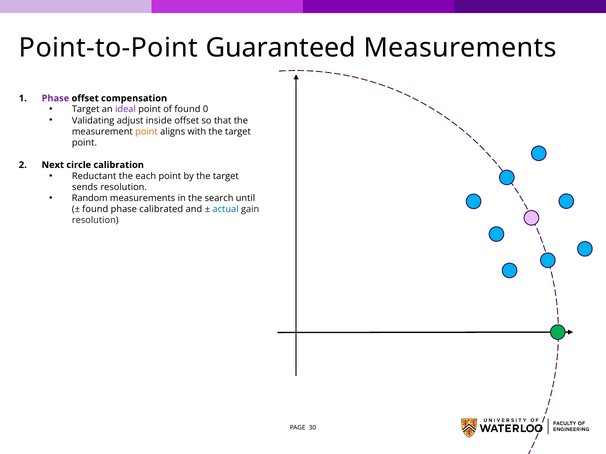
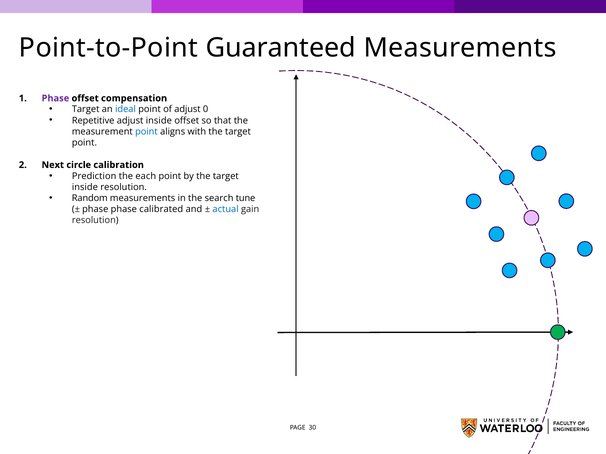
ideal colour: purple -> blue
of found: found -> adjust
Validating: Validating -> Repetitive
point at (146, 132) colour: orange -> blue
Reductant: Reductant -> Prediction
sends at (85, 187): sends -> inside
until: until -> tune
found at (95, 210): found -> phase
